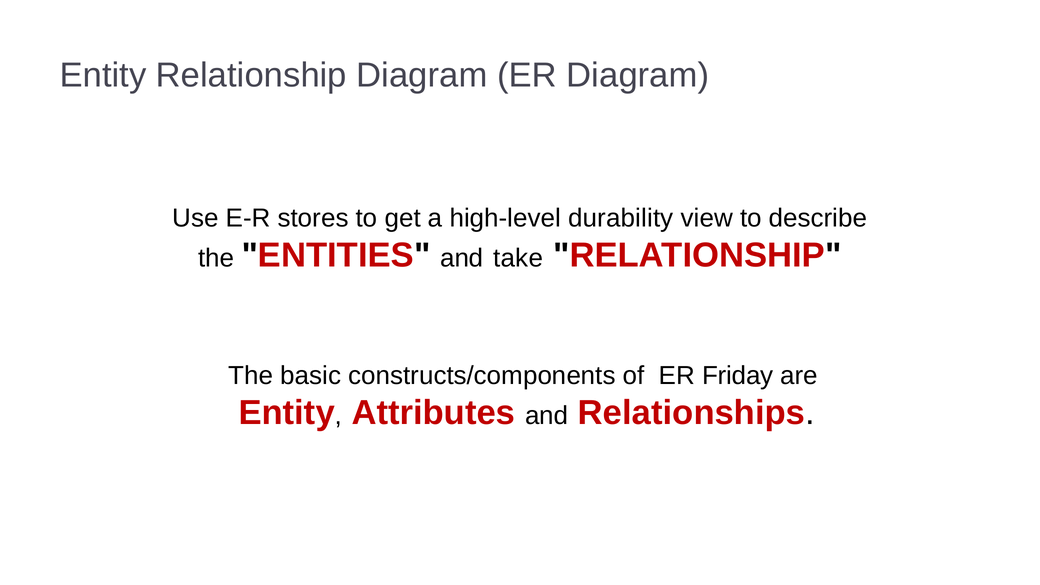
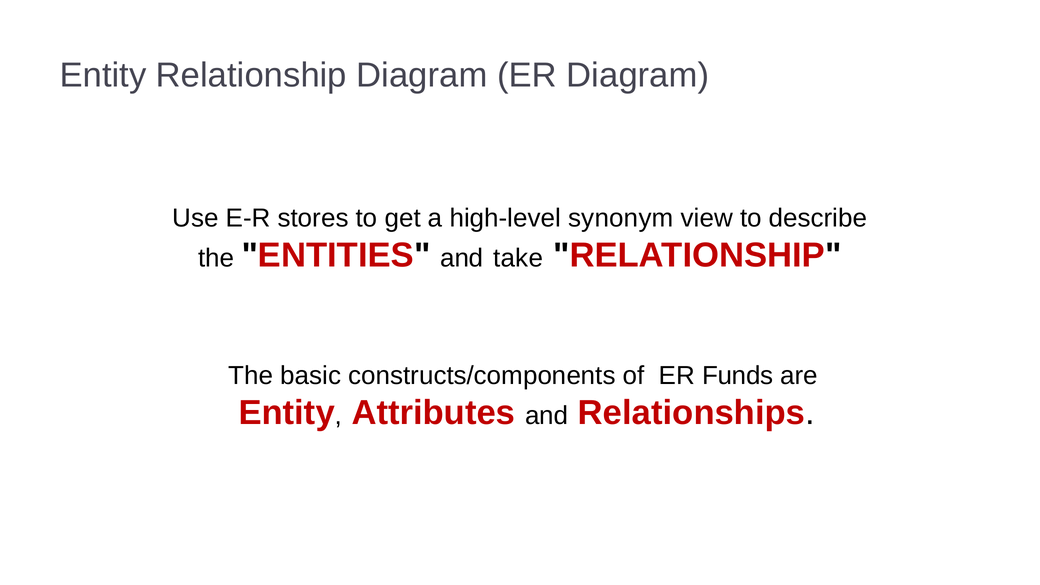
durability: durability -> synonym
Friday: Friday -> Funds
